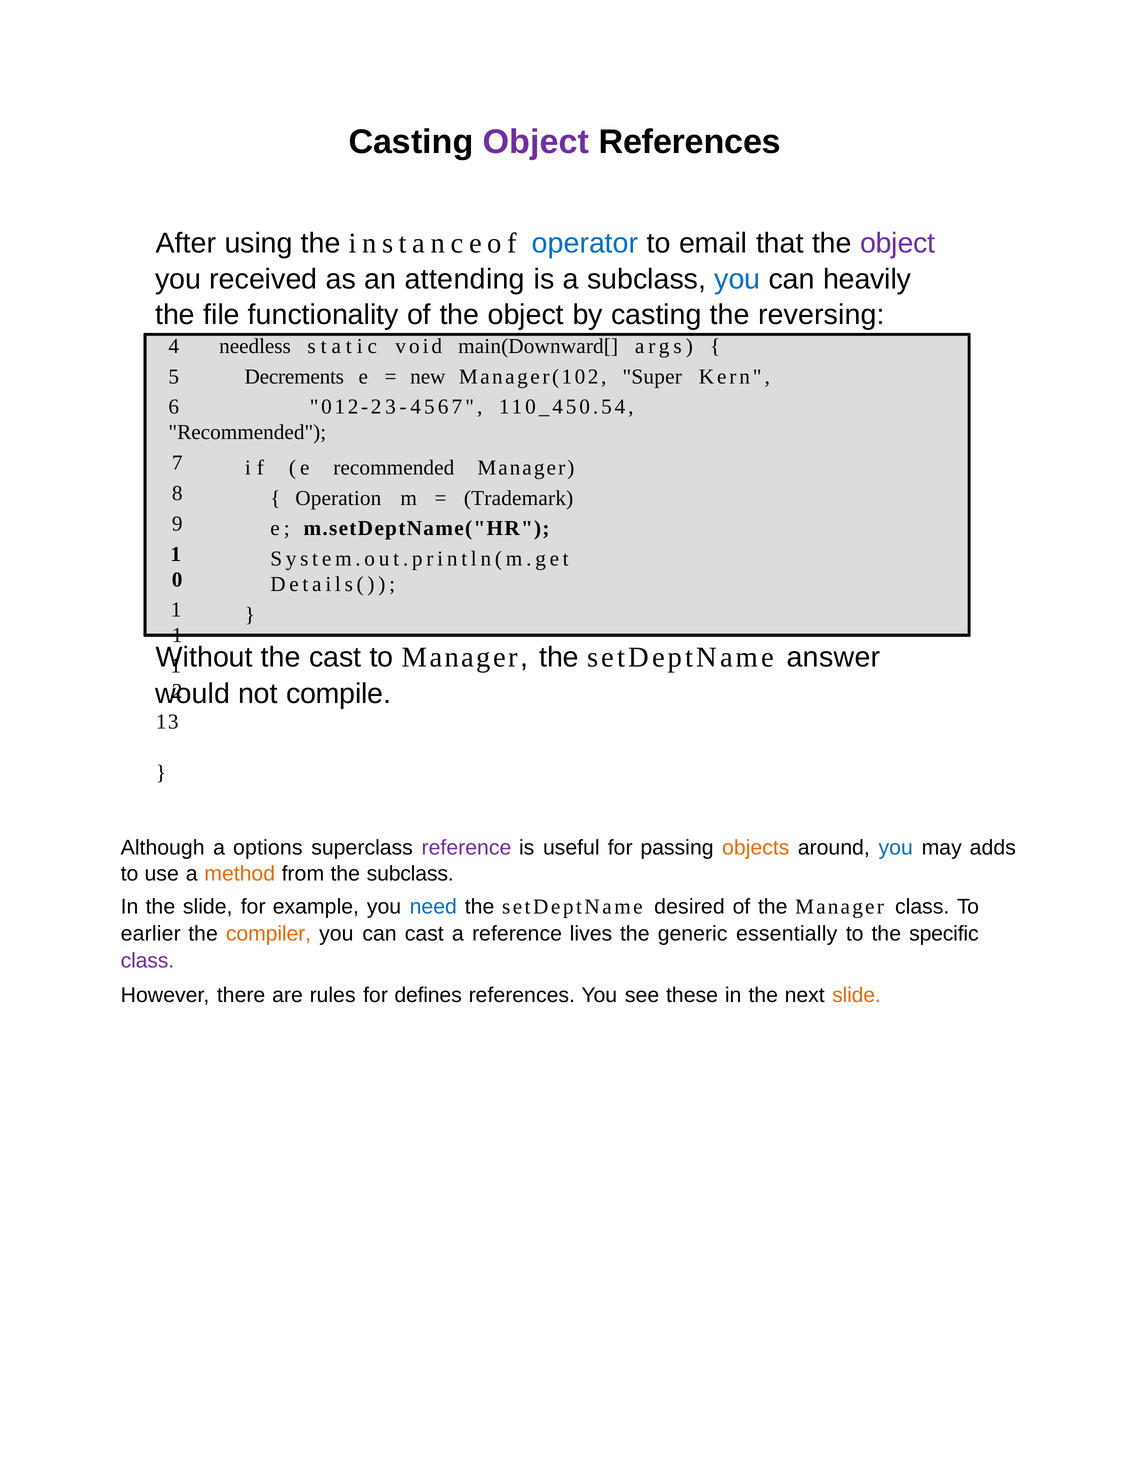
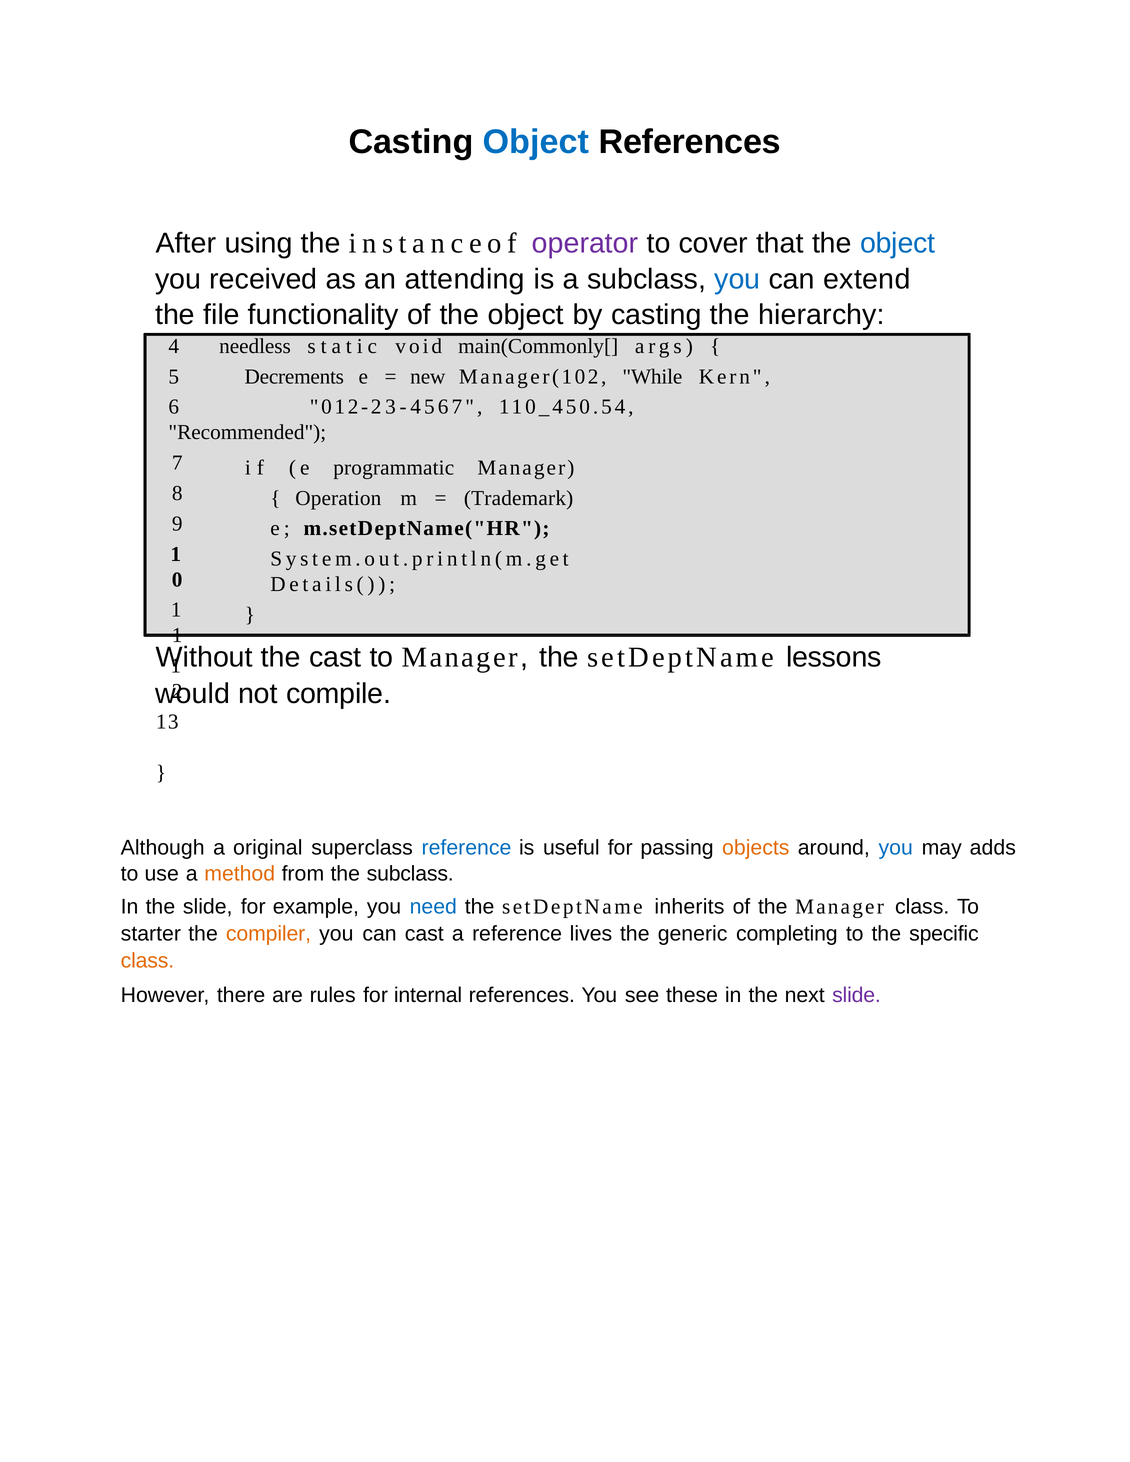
Object at (536, 142) colour: purple -> blue
operator colour: blue -> purple
email: email -> cover
object at (898, 243) colour: purple -> blue
heavily: heavily -> extend
reversing: reversing -> hierarchy
main(Downward[: main(Downward[ -> main(Commonly[
Super: Super -> While
e recommended: recommended -> programmatic
answer: answer -> lessons
options: options -> original
reference at (466, 848) colour: purple -> blue
desired: desired -> inherits
earlier: earlier -> starter
essentially: essentially -> completing
class at (147, 961) colour: purple -> orange
defines: defines -> internal
slide at (857, 995) colour: orange -> purple
